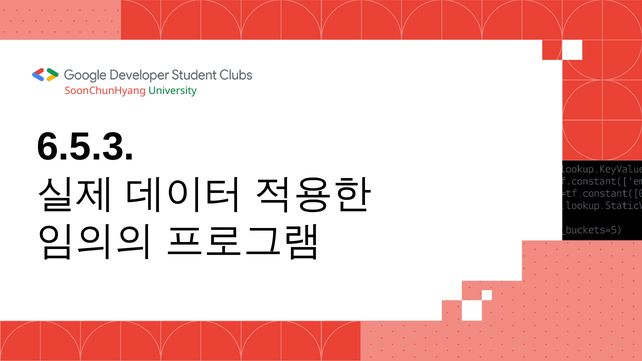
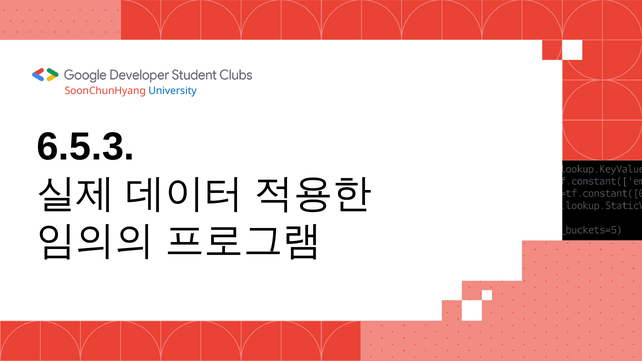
University colour: green -> blue
